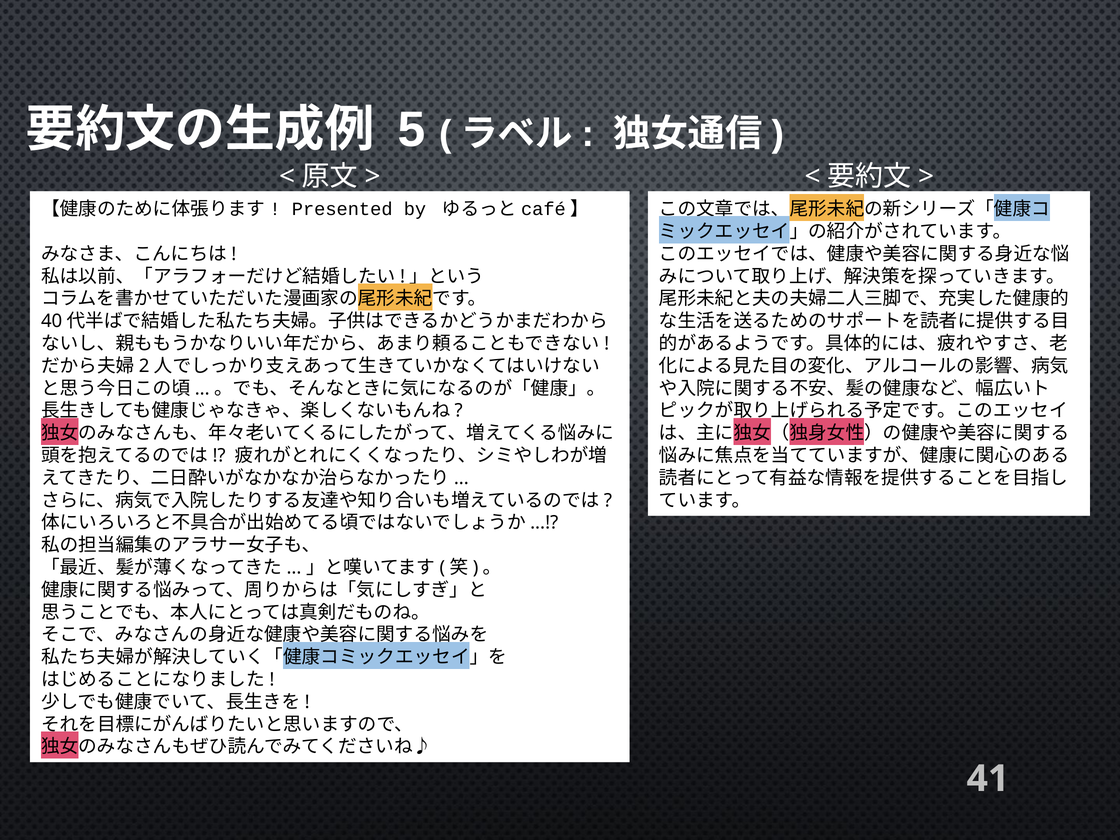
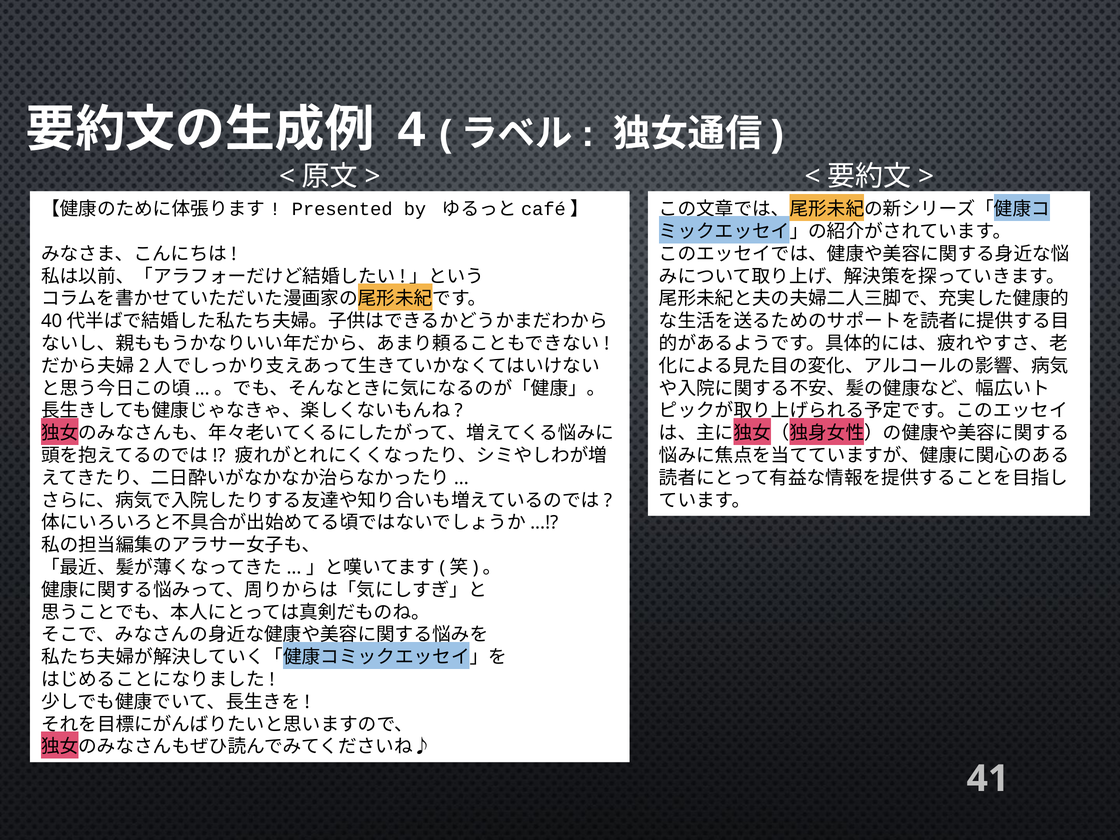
5: 5 -> 4
